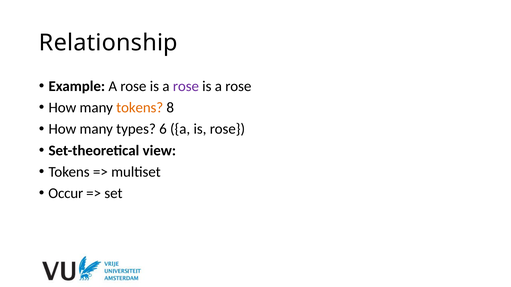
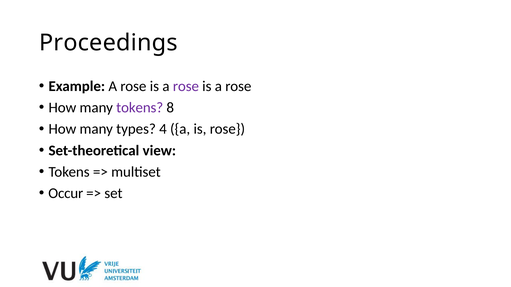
Relationship: Relationship -> Proceedings
tokens at (140, 108) colour: orange -> purple
6: 6 -> 4
